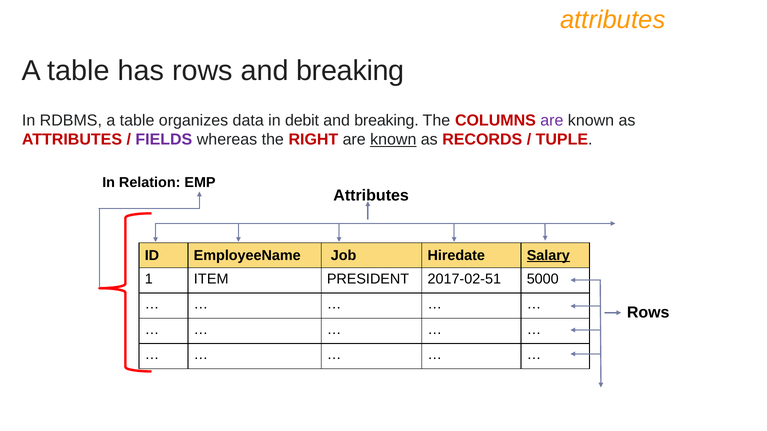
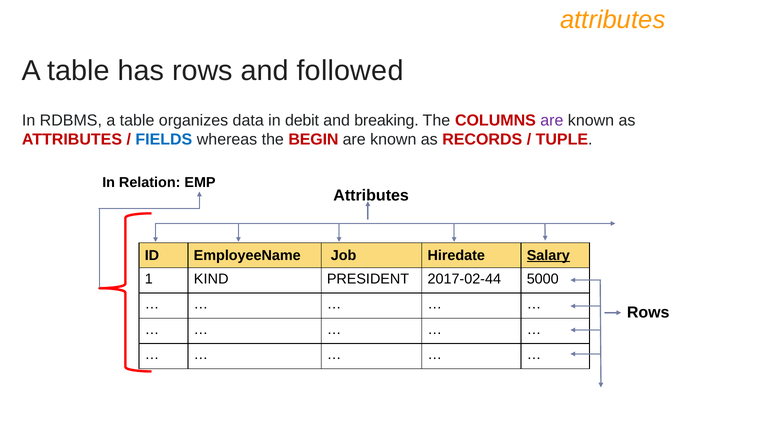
rows and breaking: breaking -> followed
FIELDS colour: purple -> blue
RIGHT: RIGHT -> BEGIN
known at (393, 140) underline: present -> none
ITEM: ITEM -> KIND
2017-02-51: 2017-02-51 -> 2017-02-44
